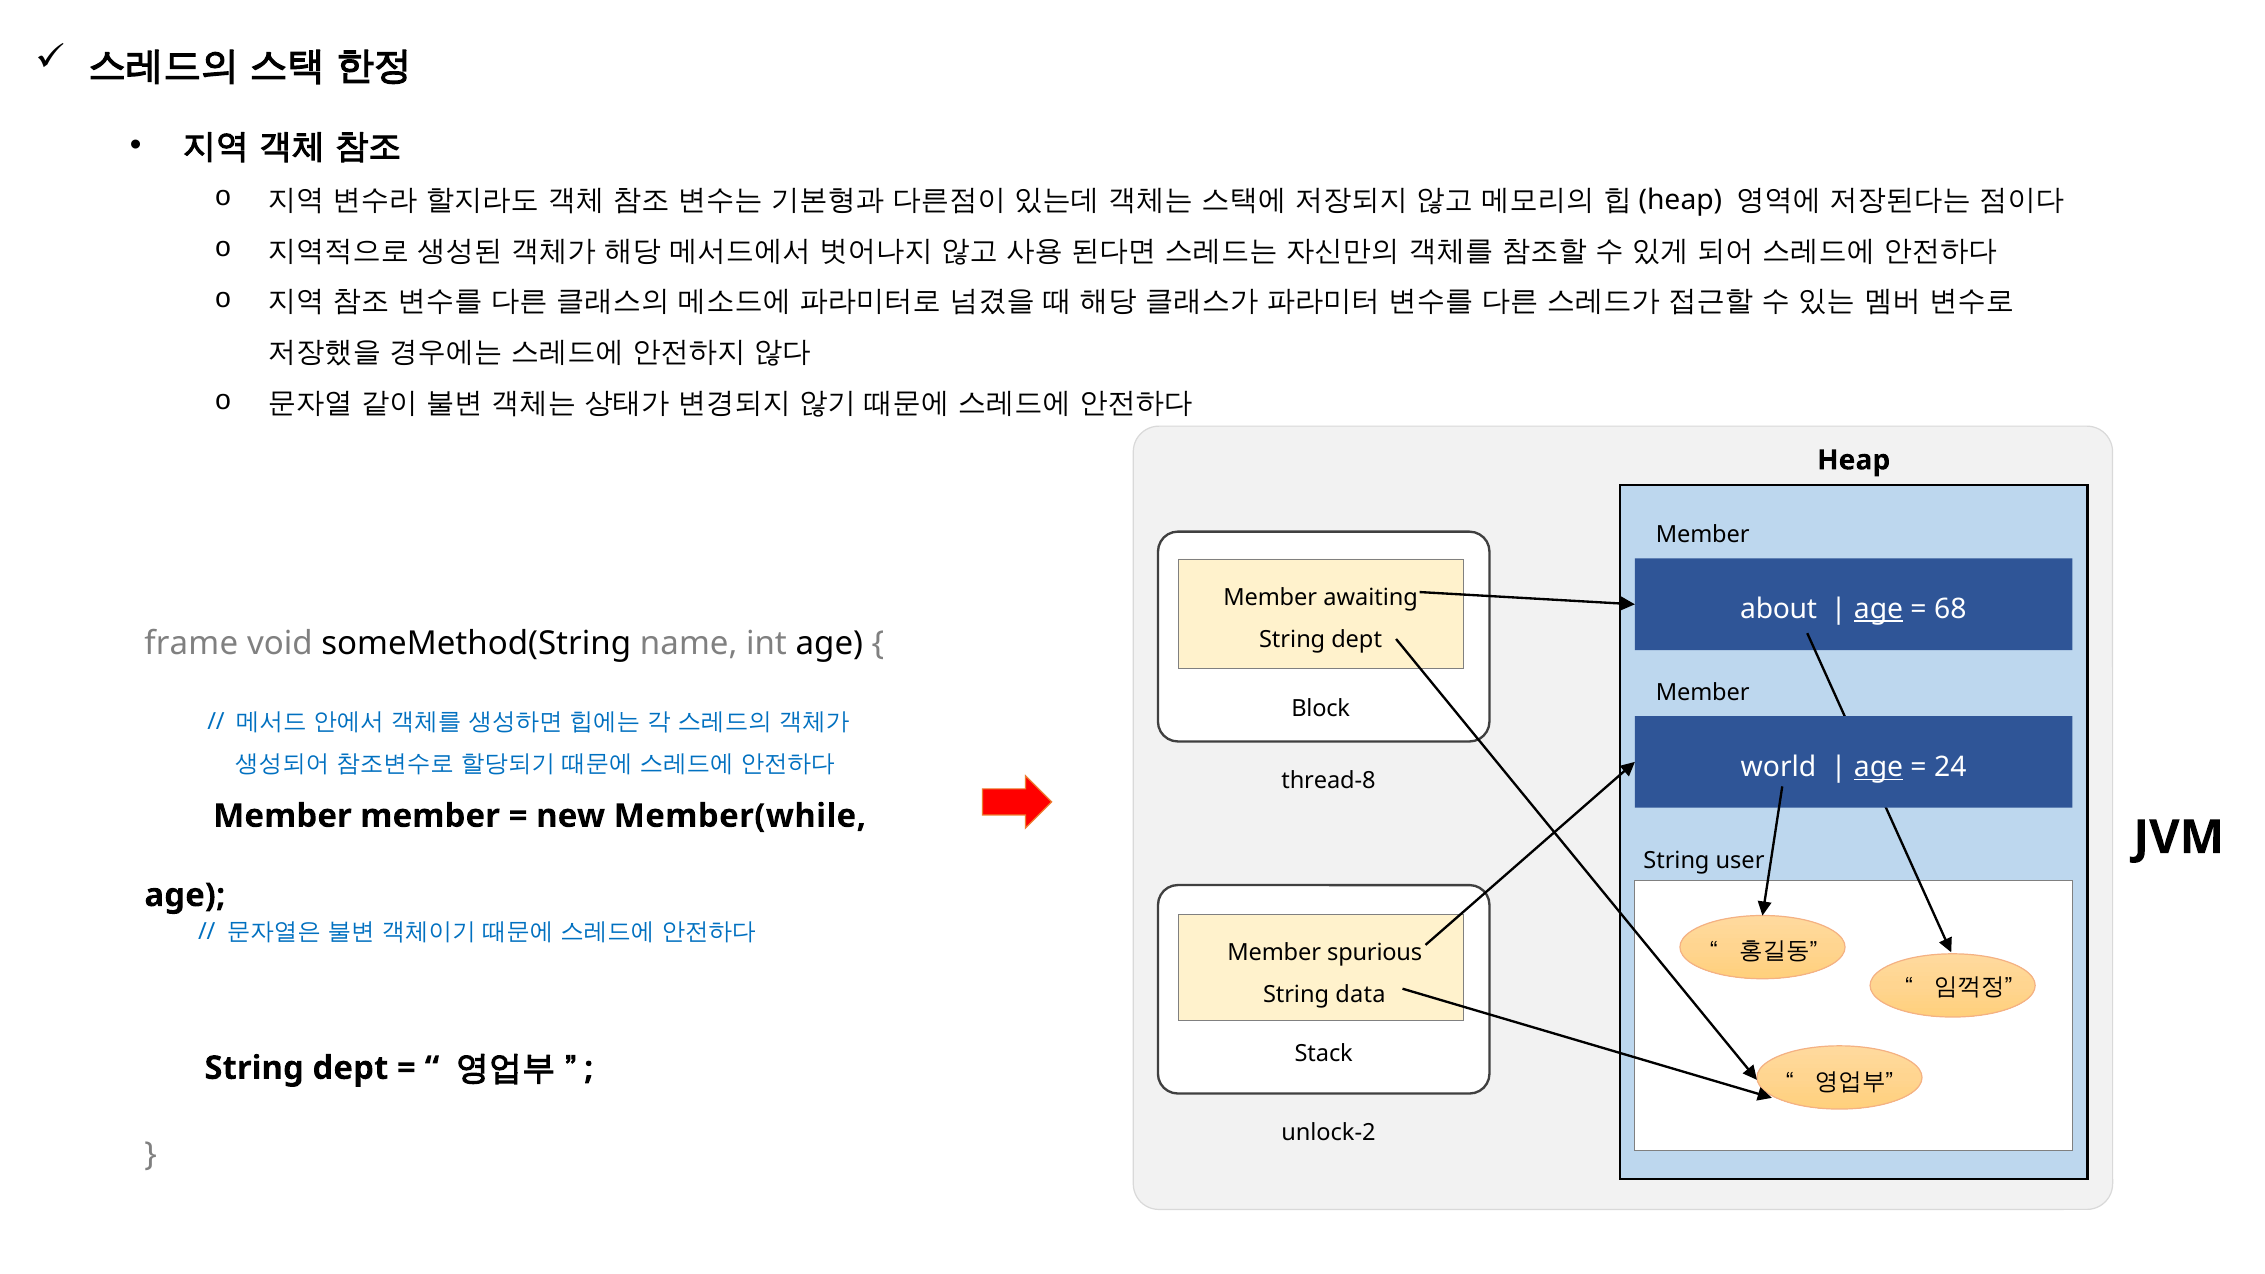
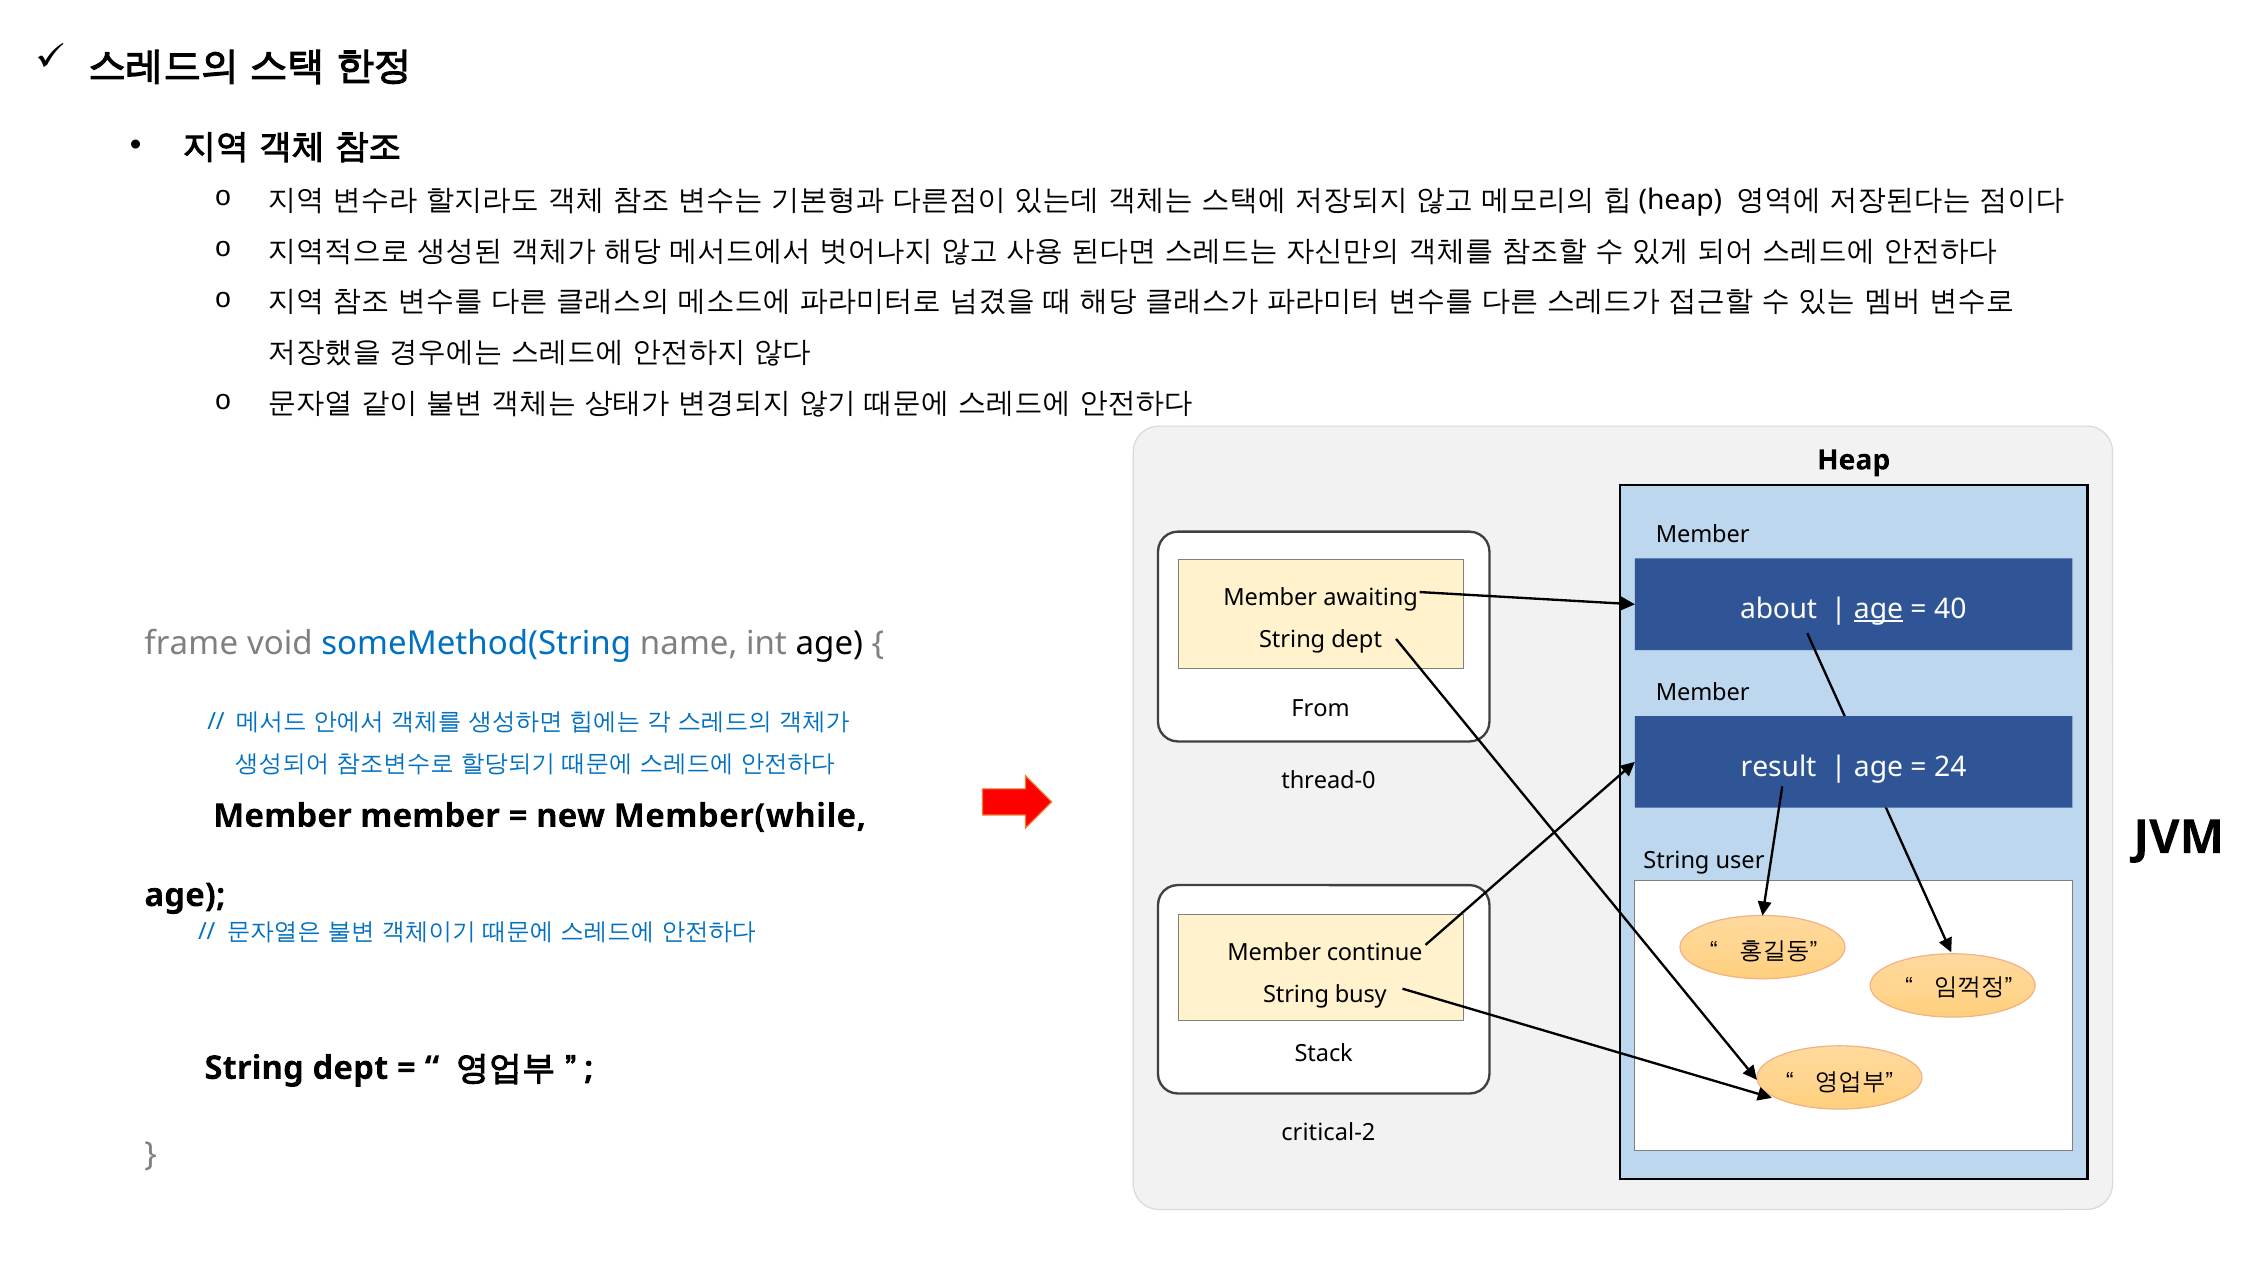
68: 68 -> 40
someMethod(String colour: black -> blue
Block: Block -> From
world: world -> result
age at (1878, 767) underline: present -> none
thread-8: thread-8 -> thread-0
spurious: spurious -> continue
data: data -> busy
unlock-2: unlock-2 -> critical-2
